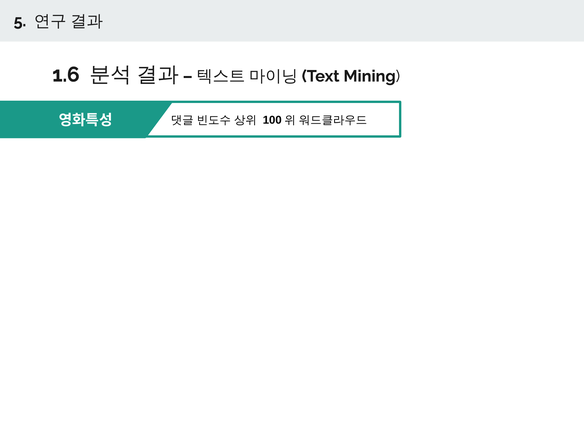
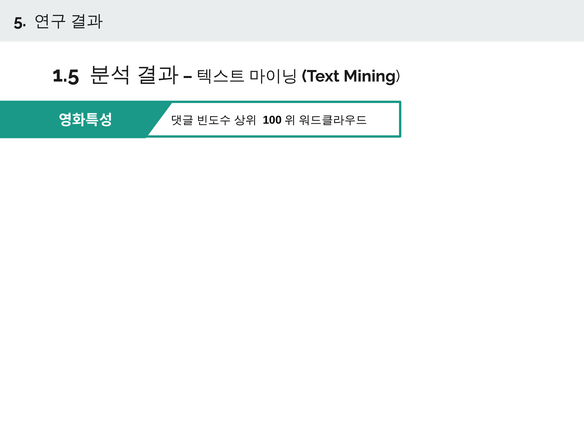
1.6: 1.6 -> 1.5
